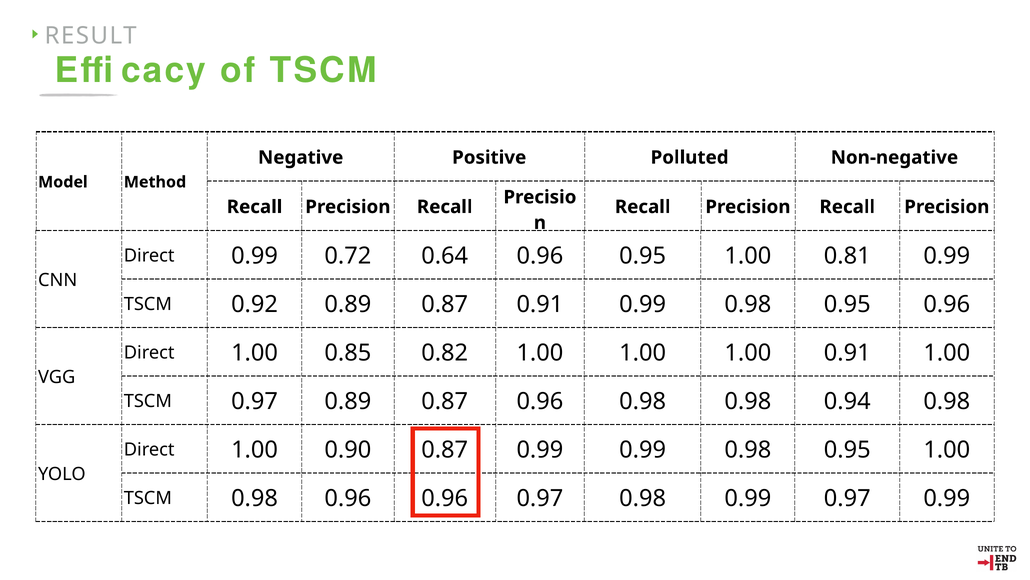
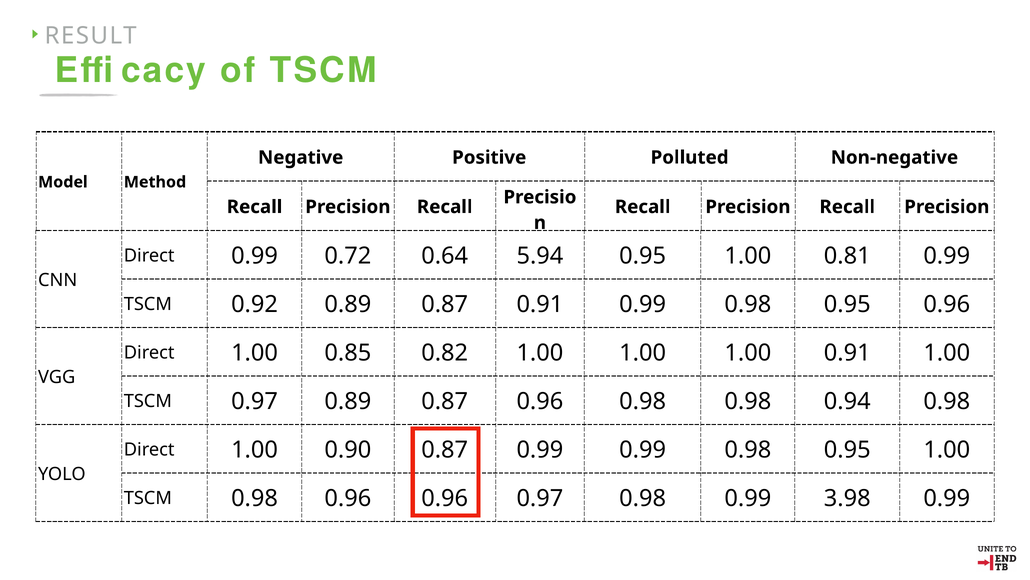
0.64 0.96: 0.96 -> 5.94
0.99 0.97: 0.97 -> 3.98
